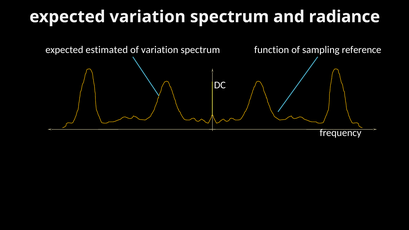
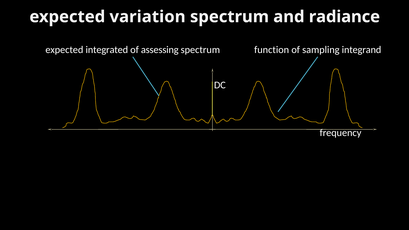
estimated: estimated -> integrated
of variation: variation -> assessing
reference: reference -> integrand
